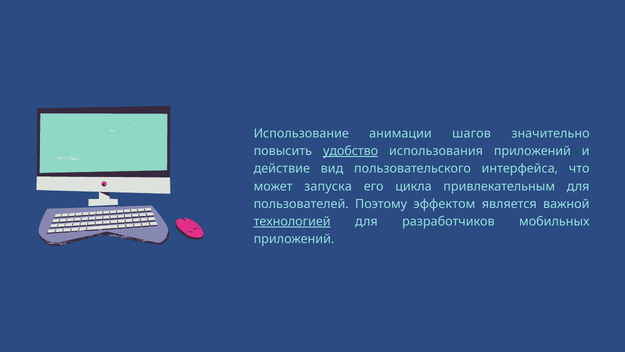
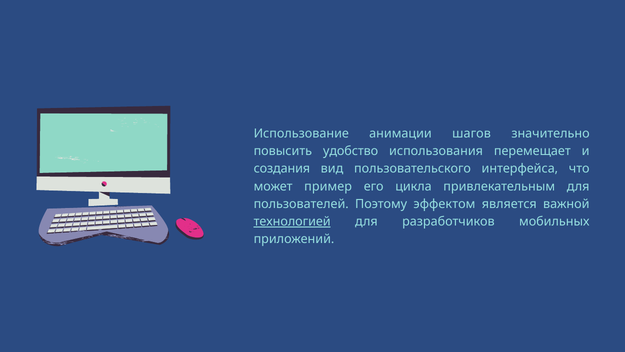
удобство underline: present -> none
использования приложений: приложений -> перемещает
действие: действие -> создания
запуска: запуска -> пример
